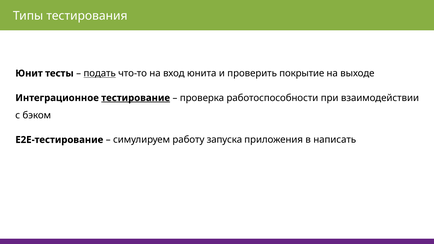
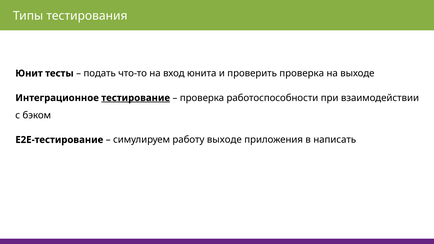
подать underline: present -> none
проверить покрытие: покрытие -> проверка
работу запуска: запуска -> выходе
